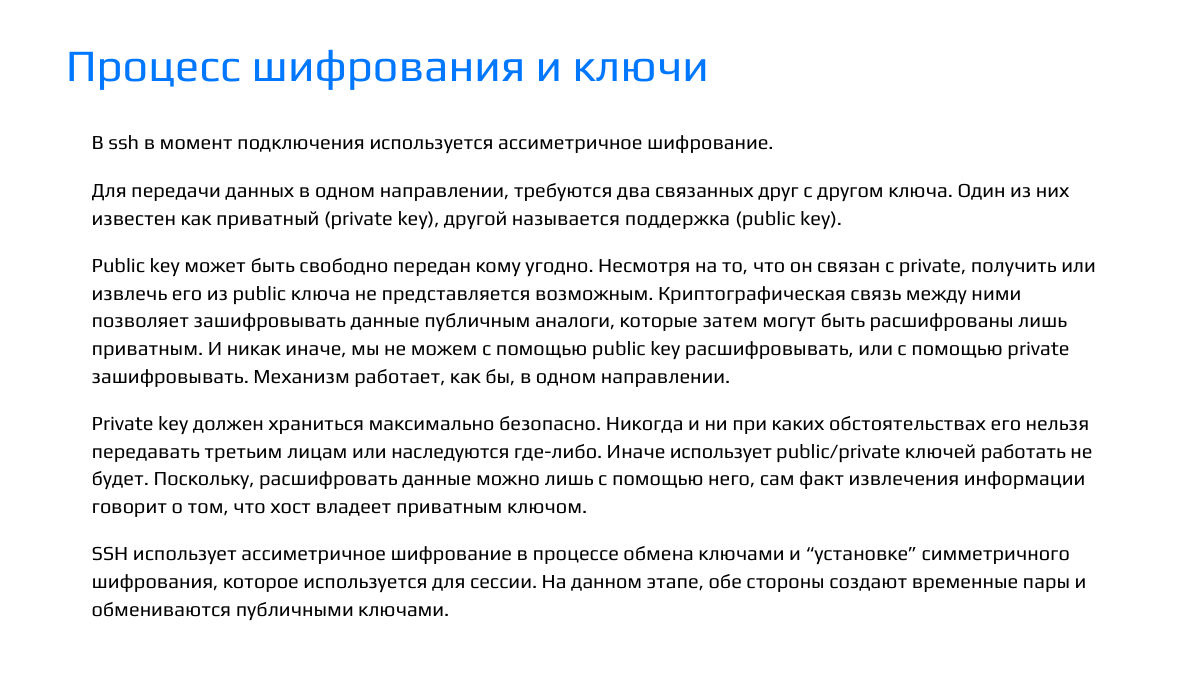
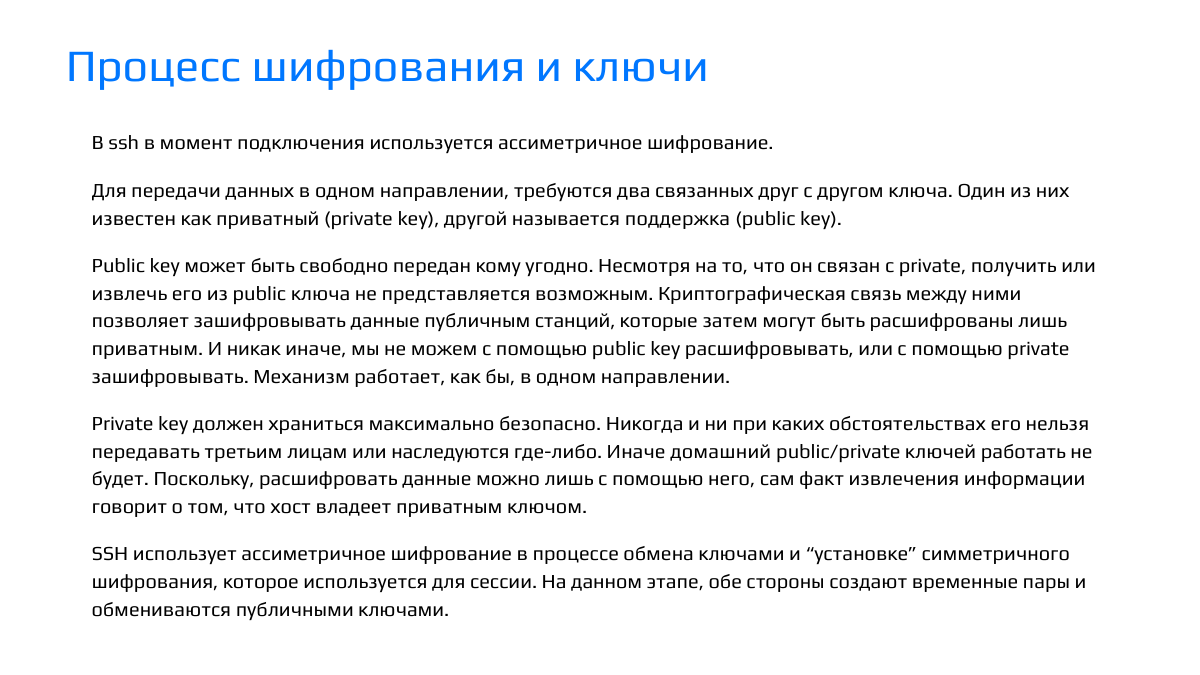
аналоги: аналоги -> станций
Иначе использует: использует -> домашний
